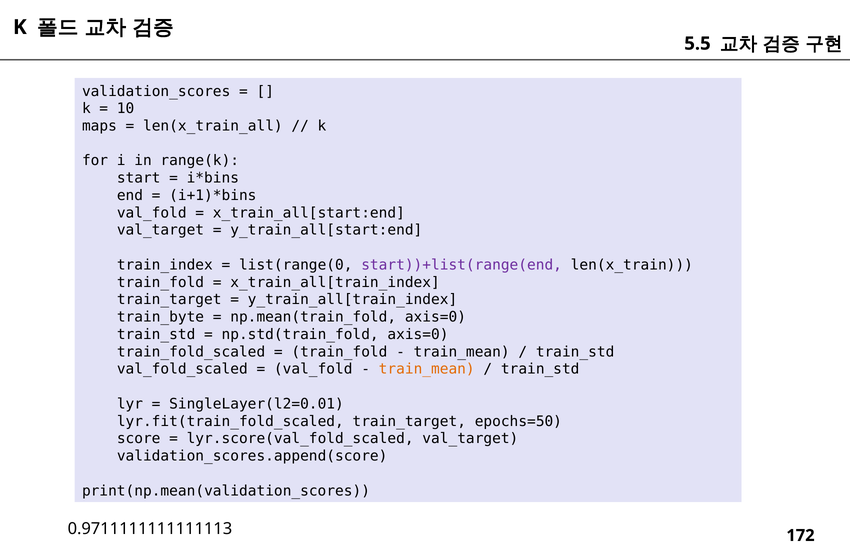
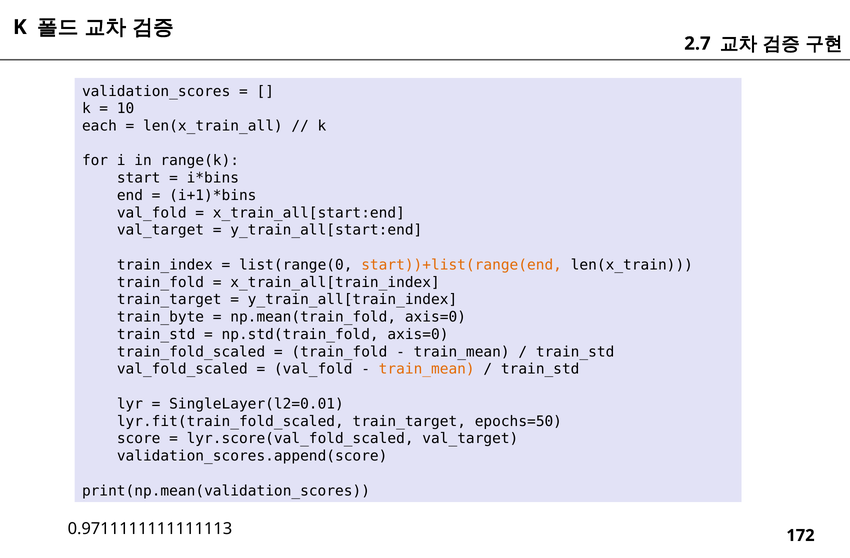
5.5: 5.5 -> 2.7
maps: maps -> each
start))+list(range(end colour: purple -> orange
